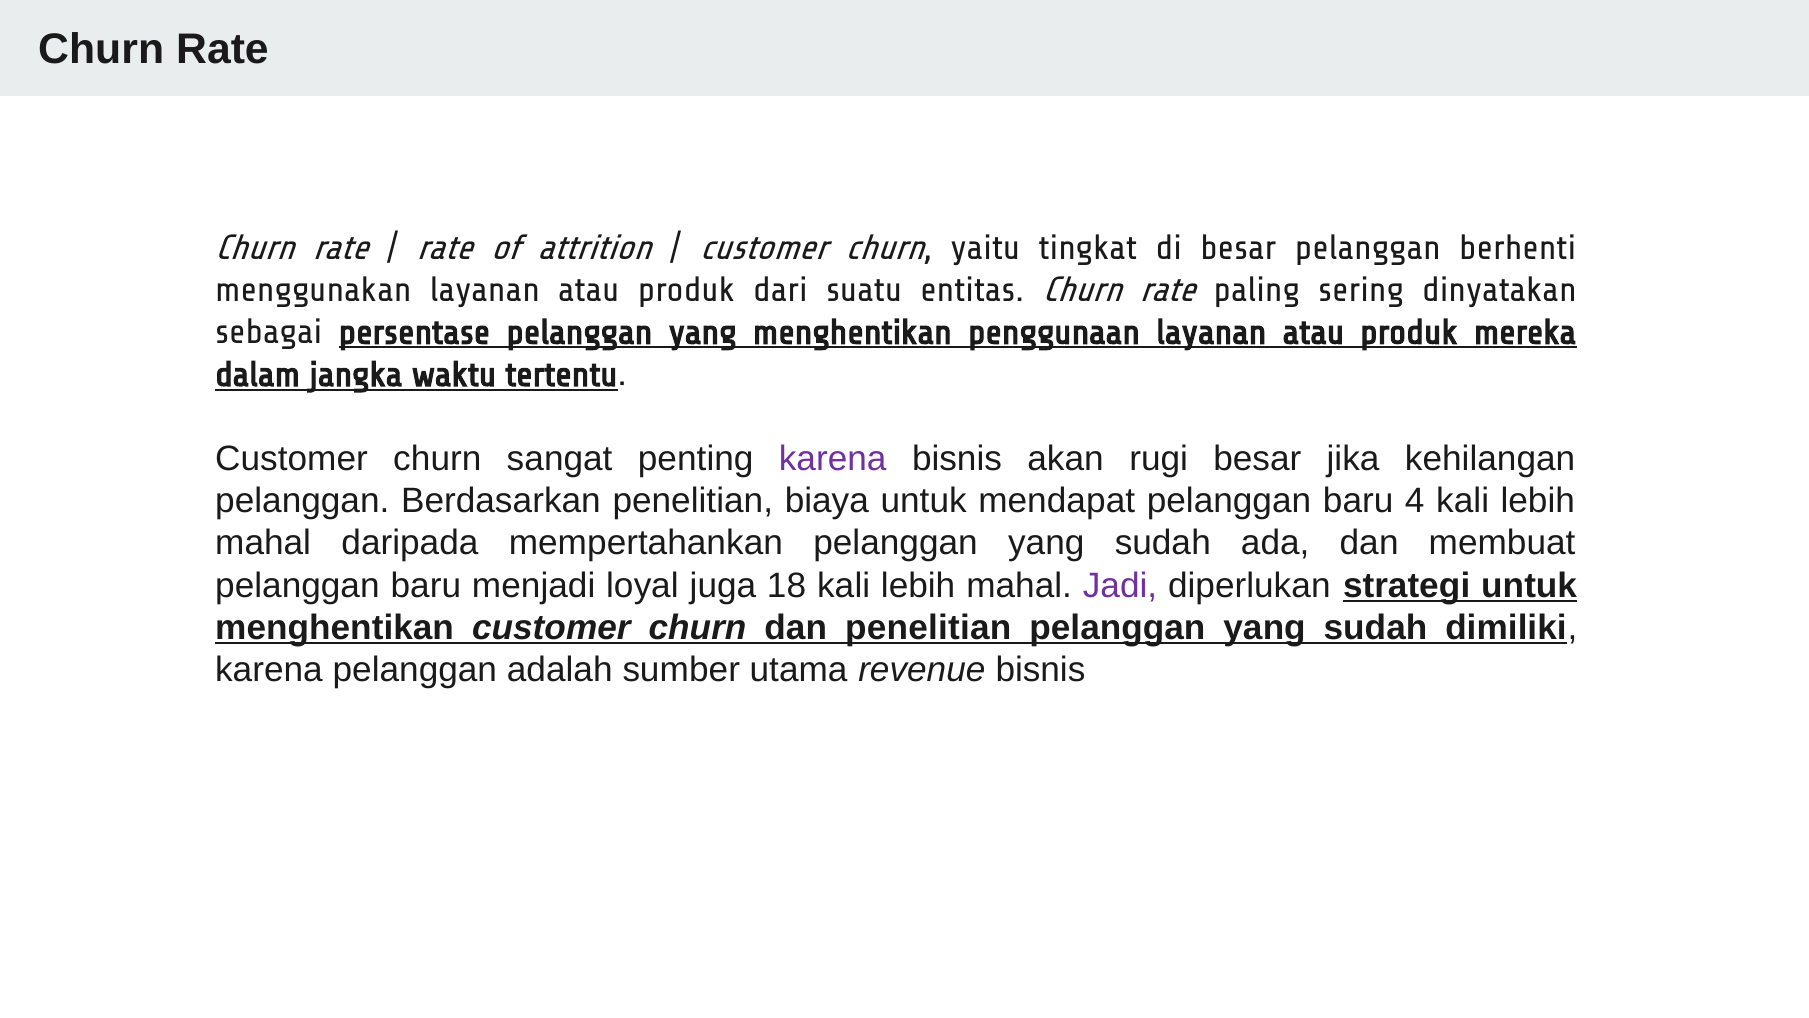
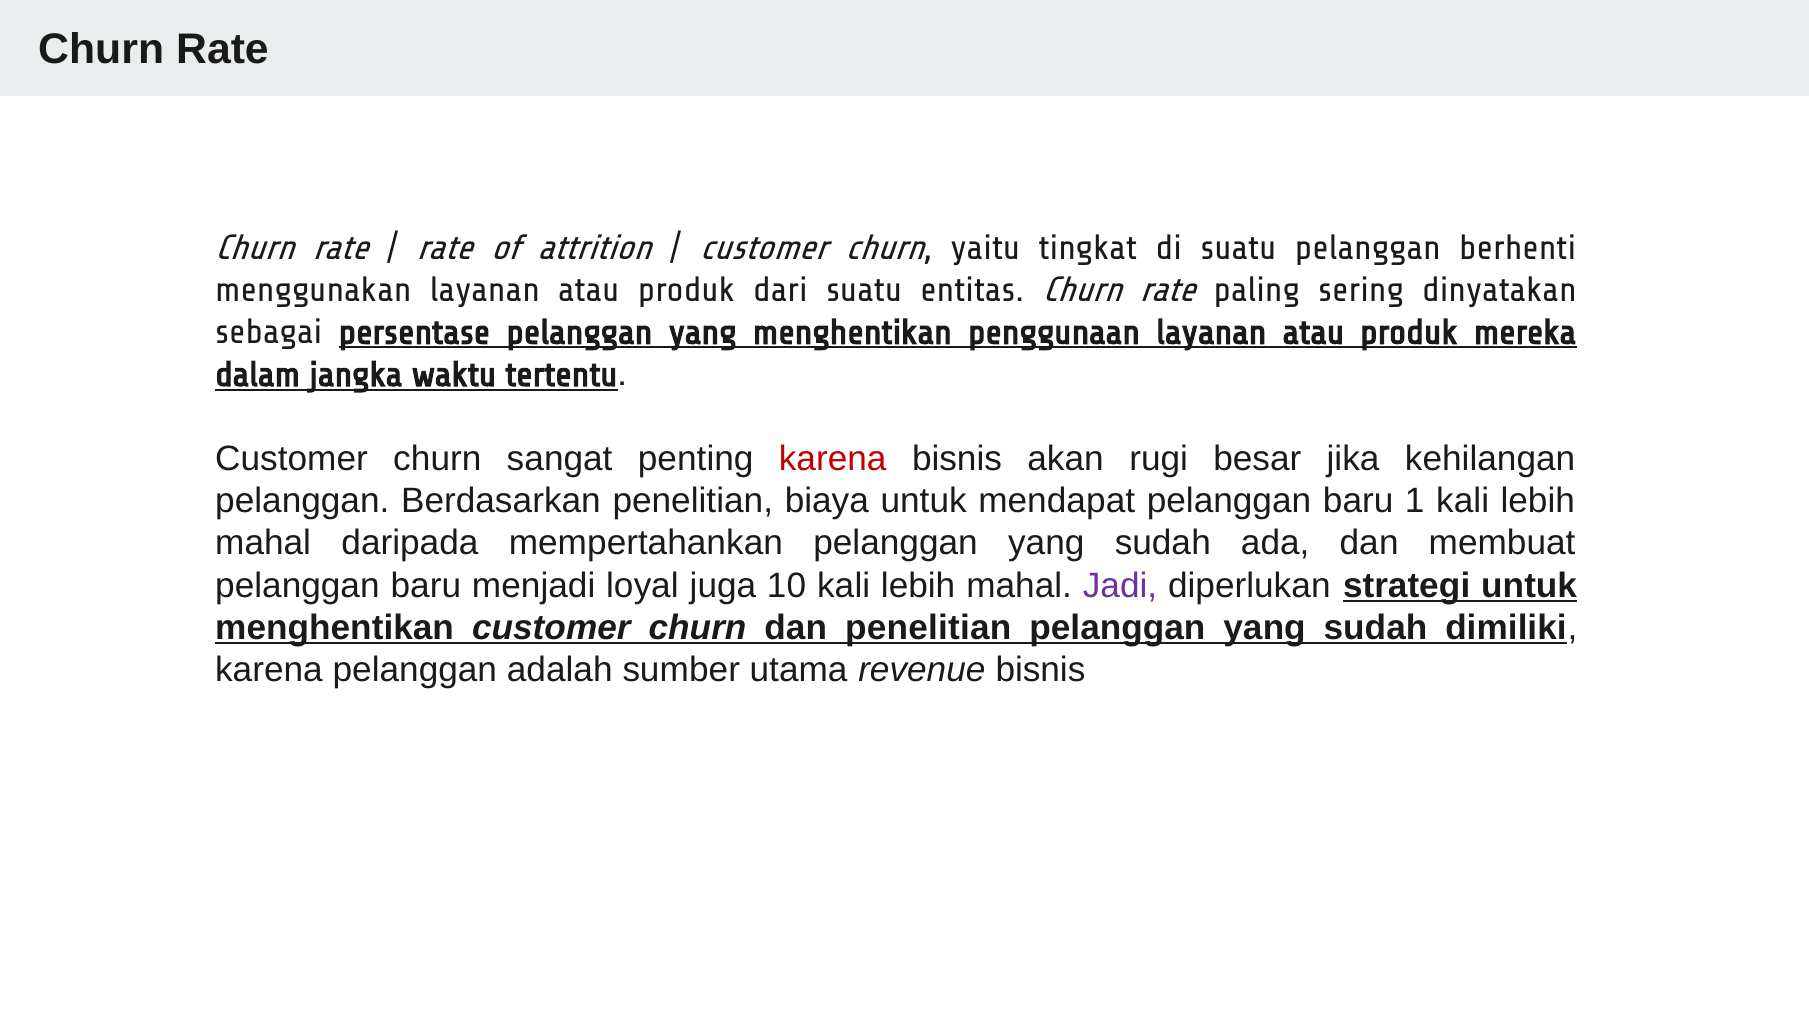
di besar: besar -> suatu
karena at (833, 459) colour: purple -> red
4: 4 -> 1
18: 18 -> 10
